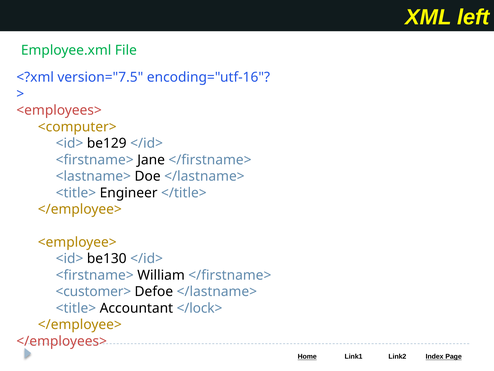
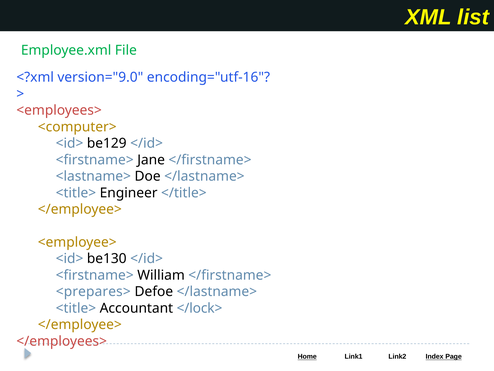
left: left -> list
version="7.5: version="7.5 -> version="9.0
<customer>: <customer> -> <prepares>
